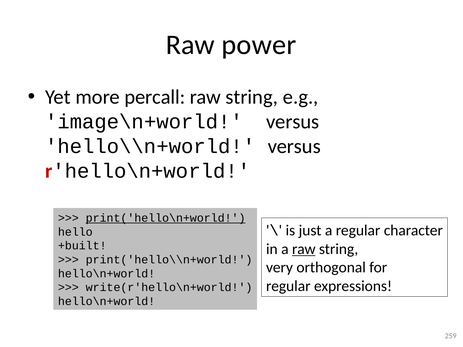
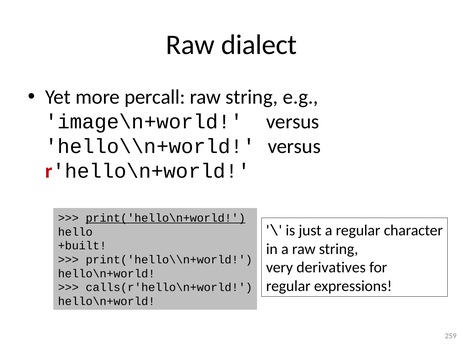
power: power -> dialect
raw at (304, 249) underline: present -> none
orthogonal: orthogonal -> derivatives
write(r'hello\n+world: write(r'hello\n+world -> calls(r'hello\n+world
